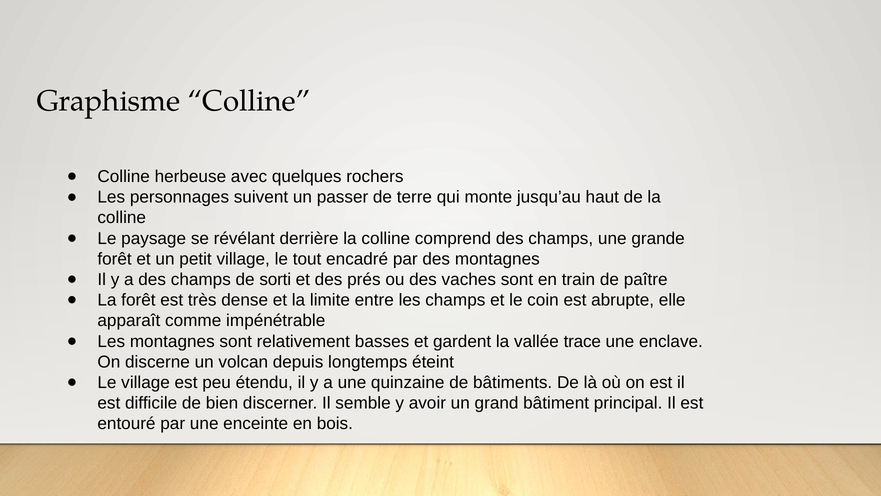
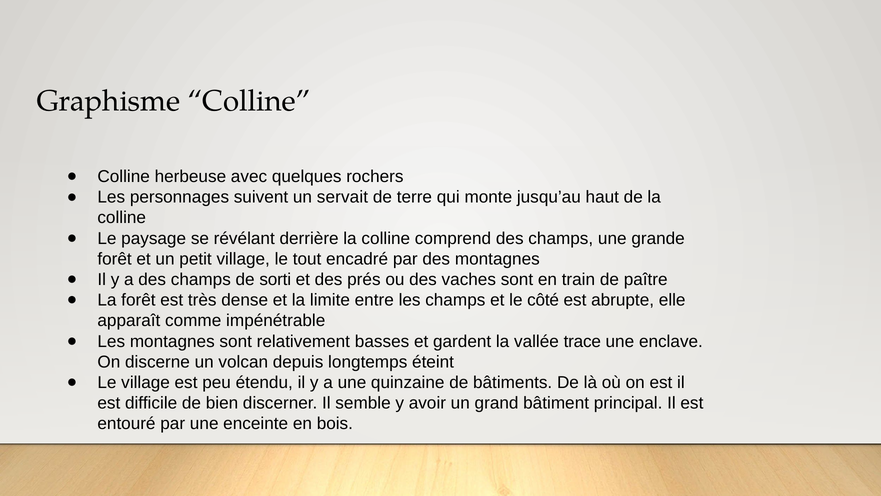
passer: passer -> servait
coin: coin -> côté
